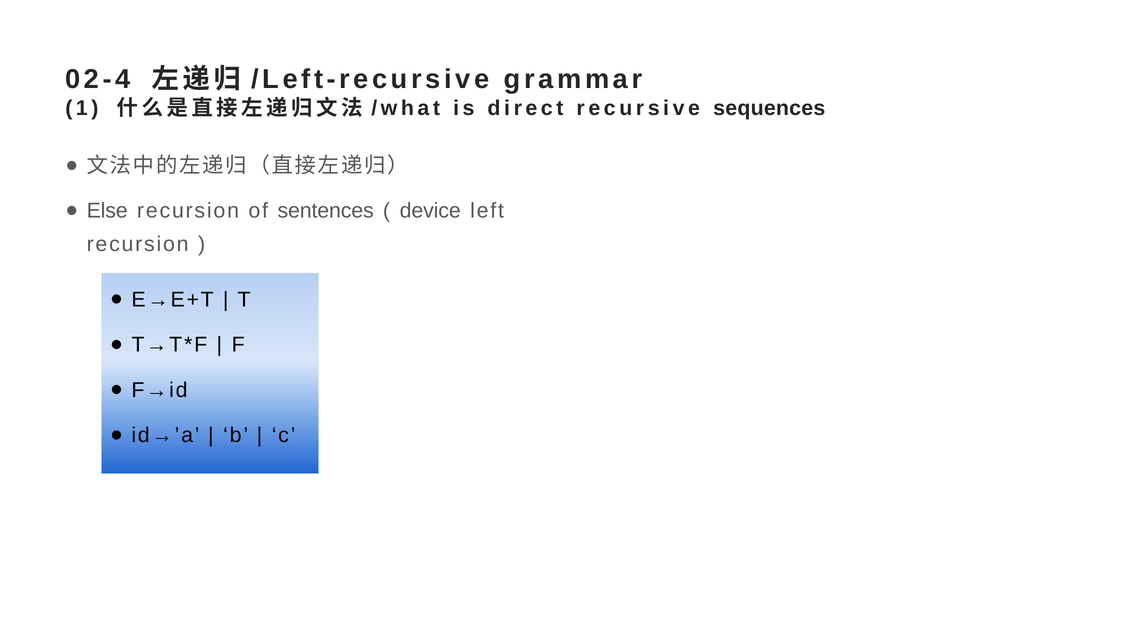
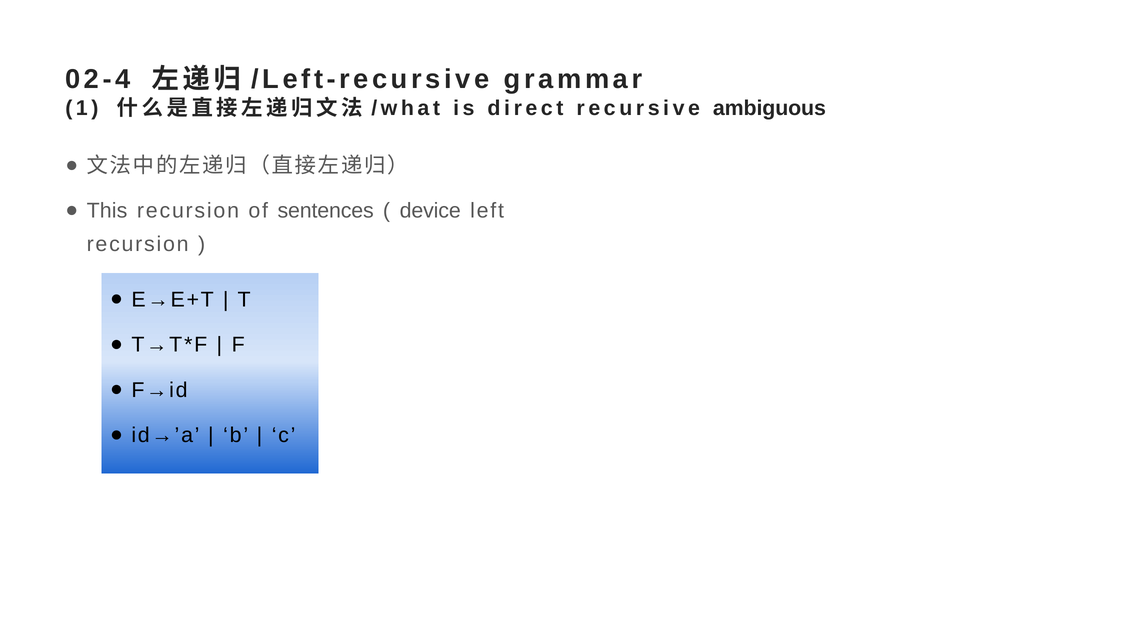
sequences: sequences -> ambiguous
Else: Else -> This
